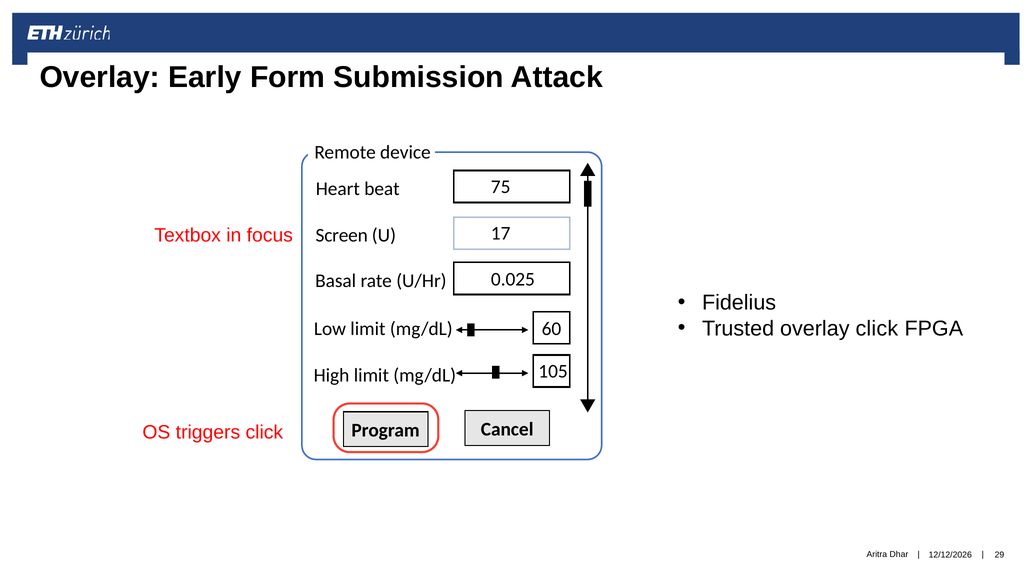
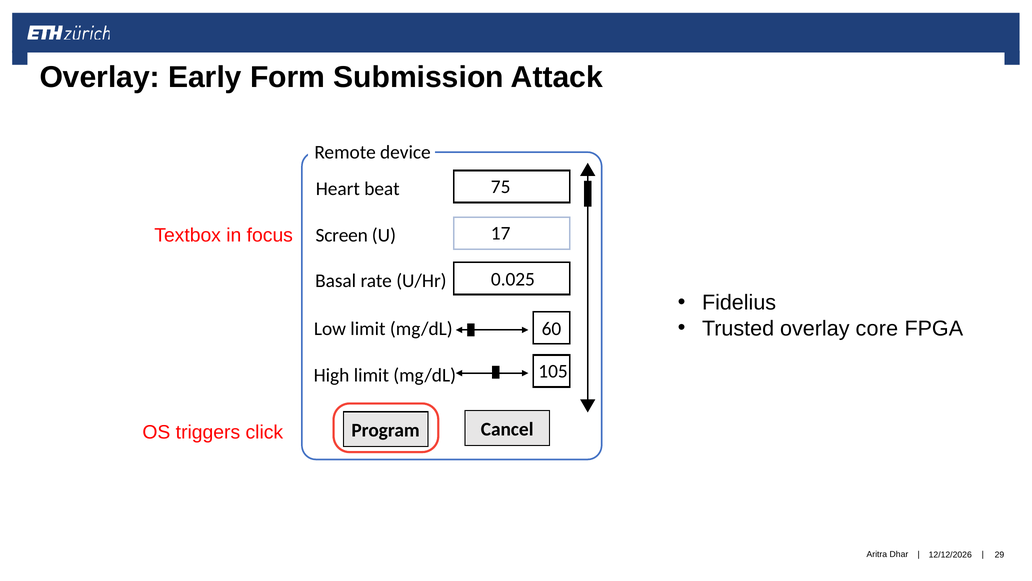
overlay click: click -> core
